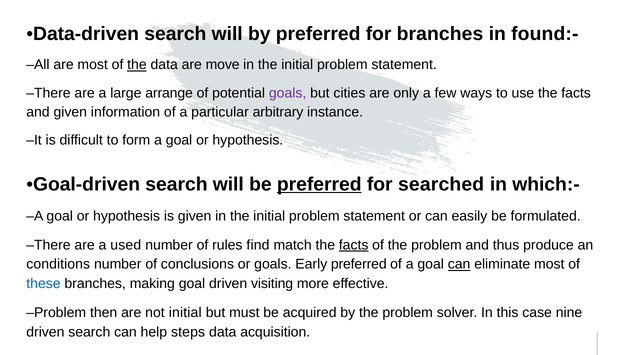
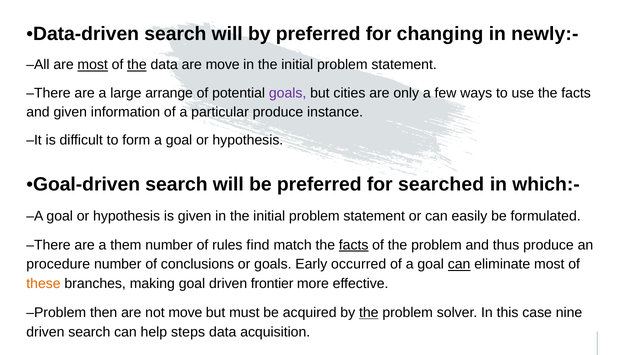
for branches: branches -> changing
found:-: found:- -> newly:-
most at (93, 65) underline: none -> present
particular arbitrary: arbitrary -> produce
preferred at (319, 185) underline: present -> none
used: used -> them
conditions: conditions -> procedure
Early preferred: preferred -> occurred
these colour: blue -> orange
visiting: visiting -> frontier
not initial: initial -> move
the at (369, 313) underline: none -> present
